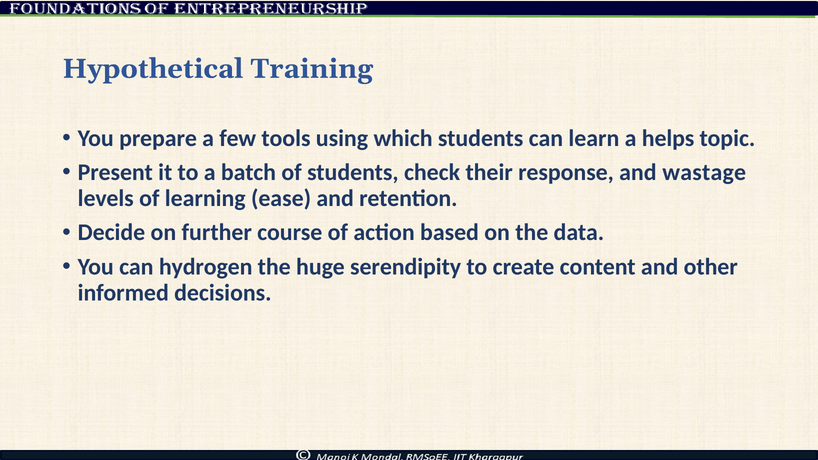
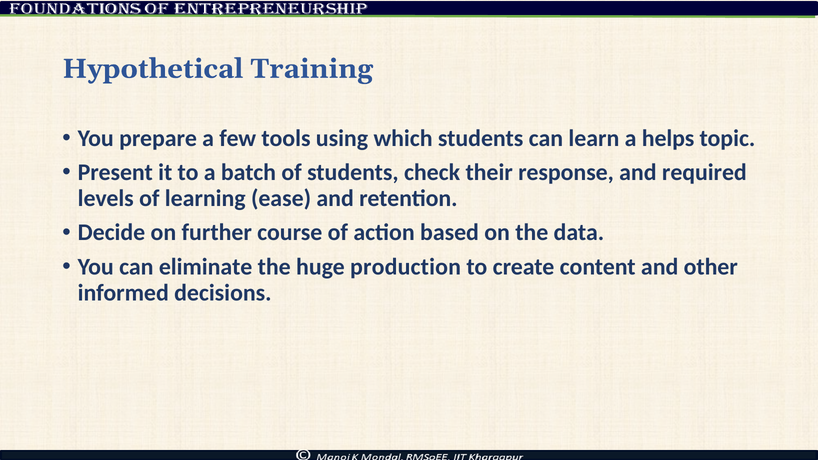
wastage: wastage -> required
hydrogen: hydrogen -> eliminate
serendipity: serendipity -> production
